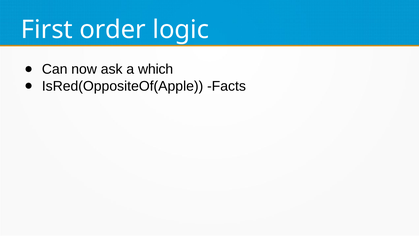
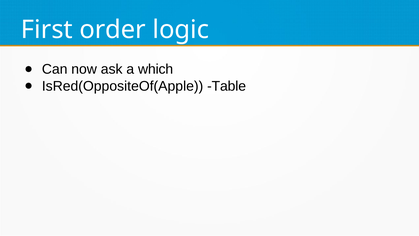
Facts: Facts -> Table
